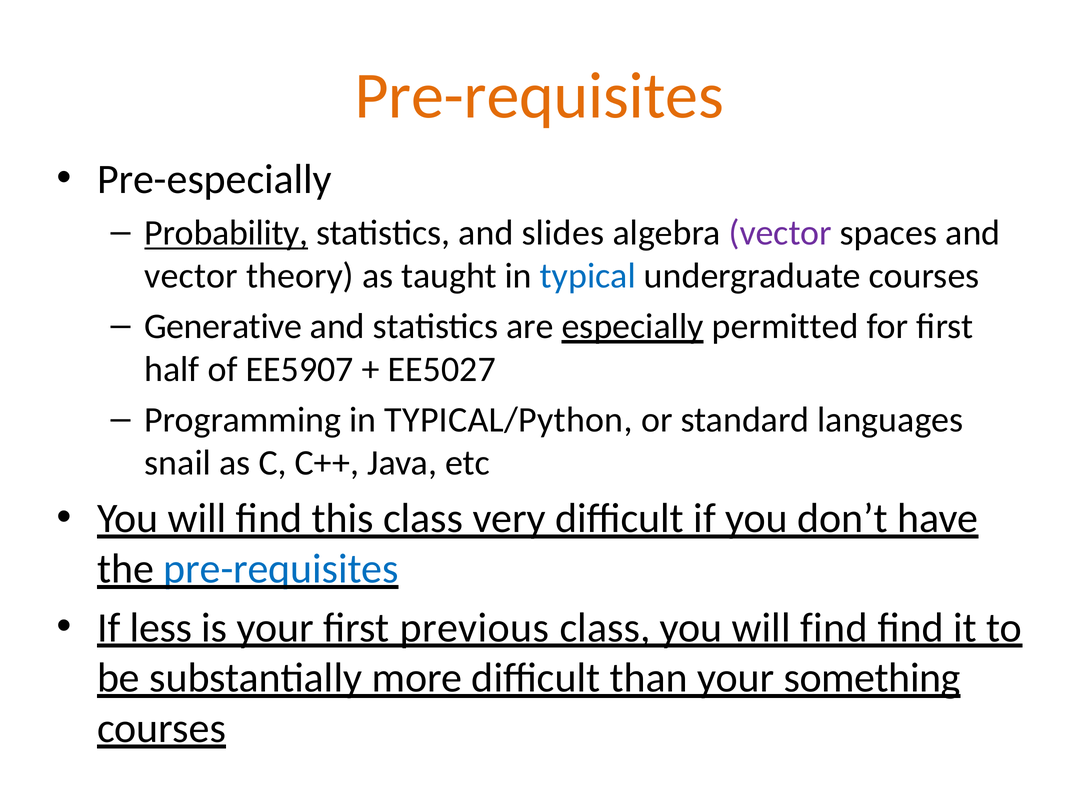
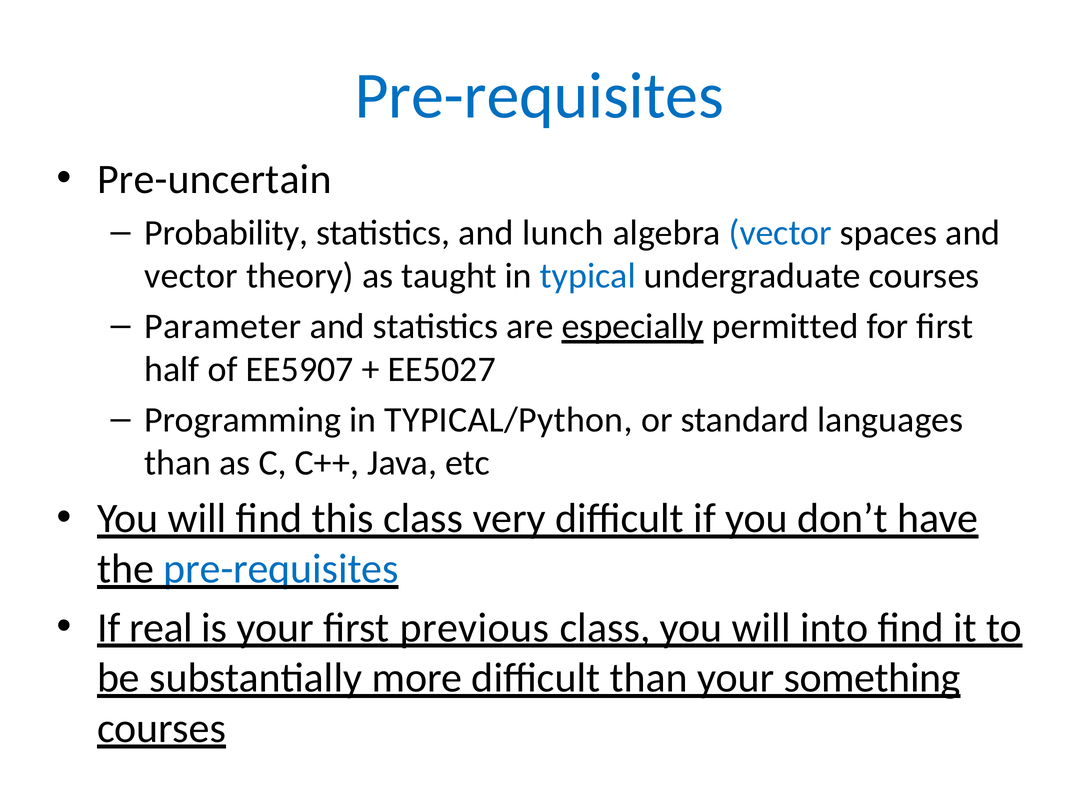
Pre-requisites at (539, 96) colour: orange -> blue
Pre-especially: Pre-especially -> Pre-uncertain
Probability underline: present -> none
slides: slides -> lunch
vector at (780, 233) colour: purple -> blue
Generative: Generative -> Parameter
snail at (178, 463): snail -> than
less: less -> real
class you will find: find -> into
